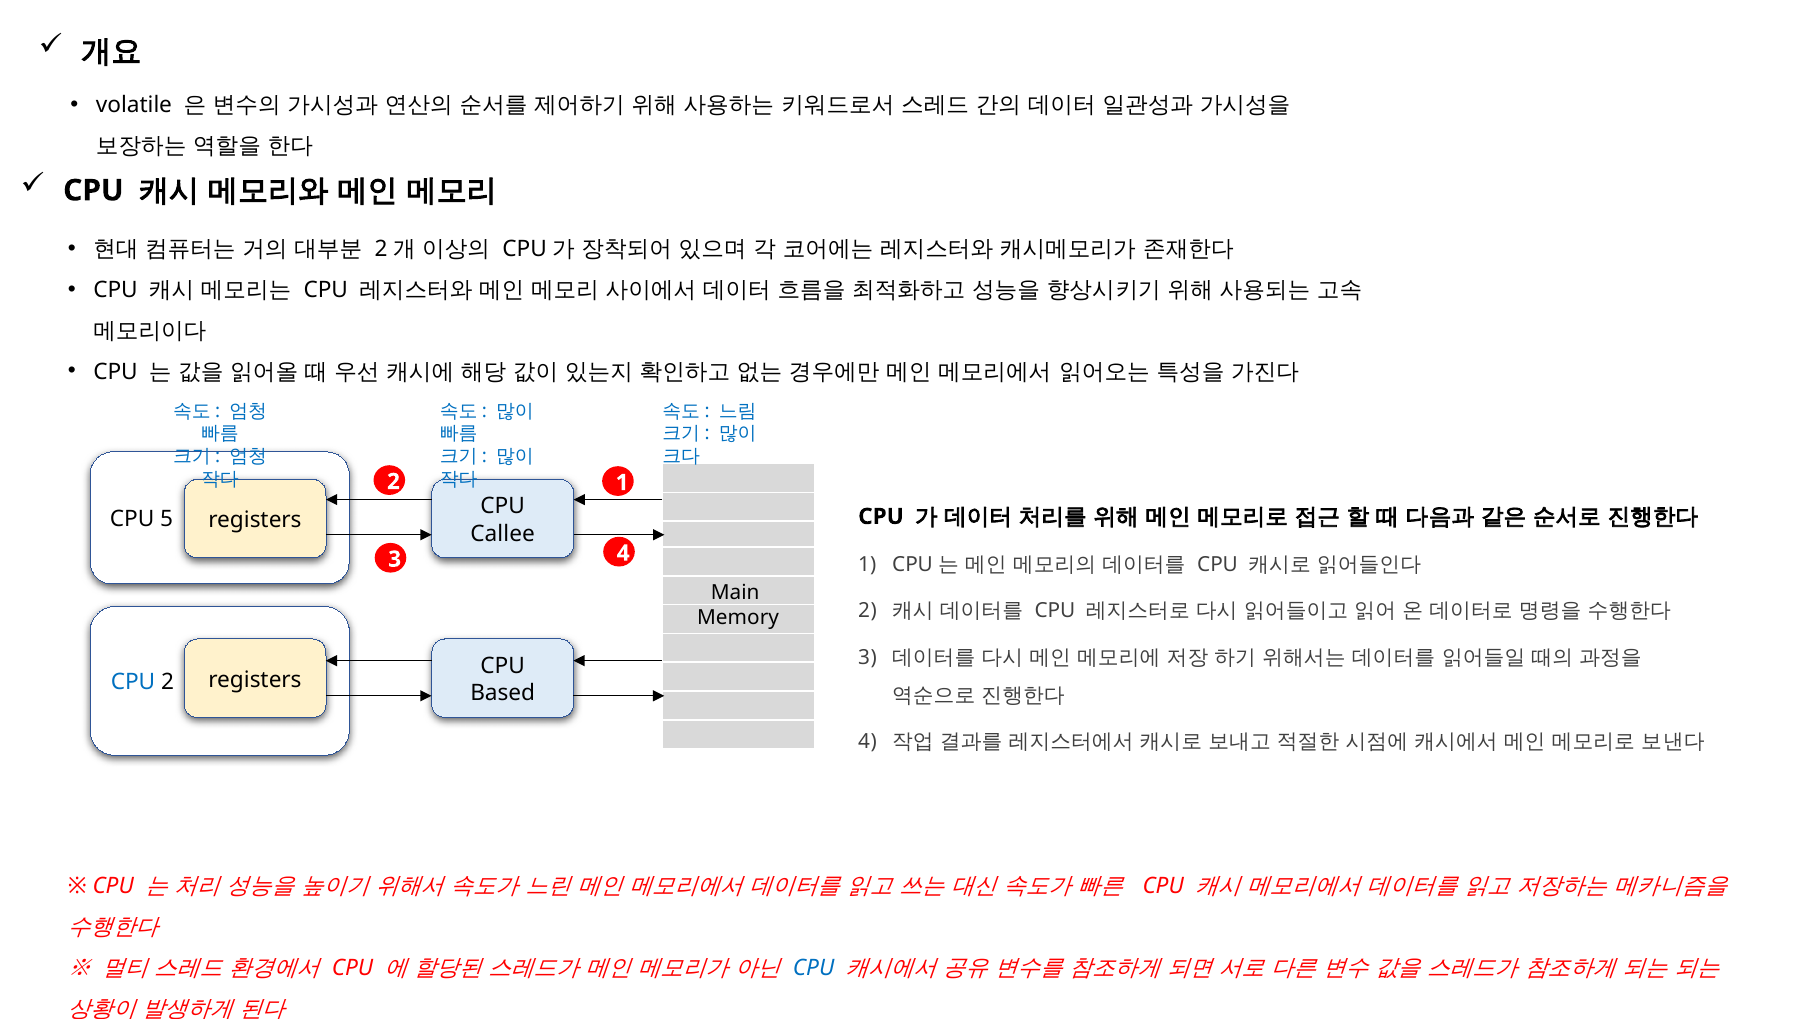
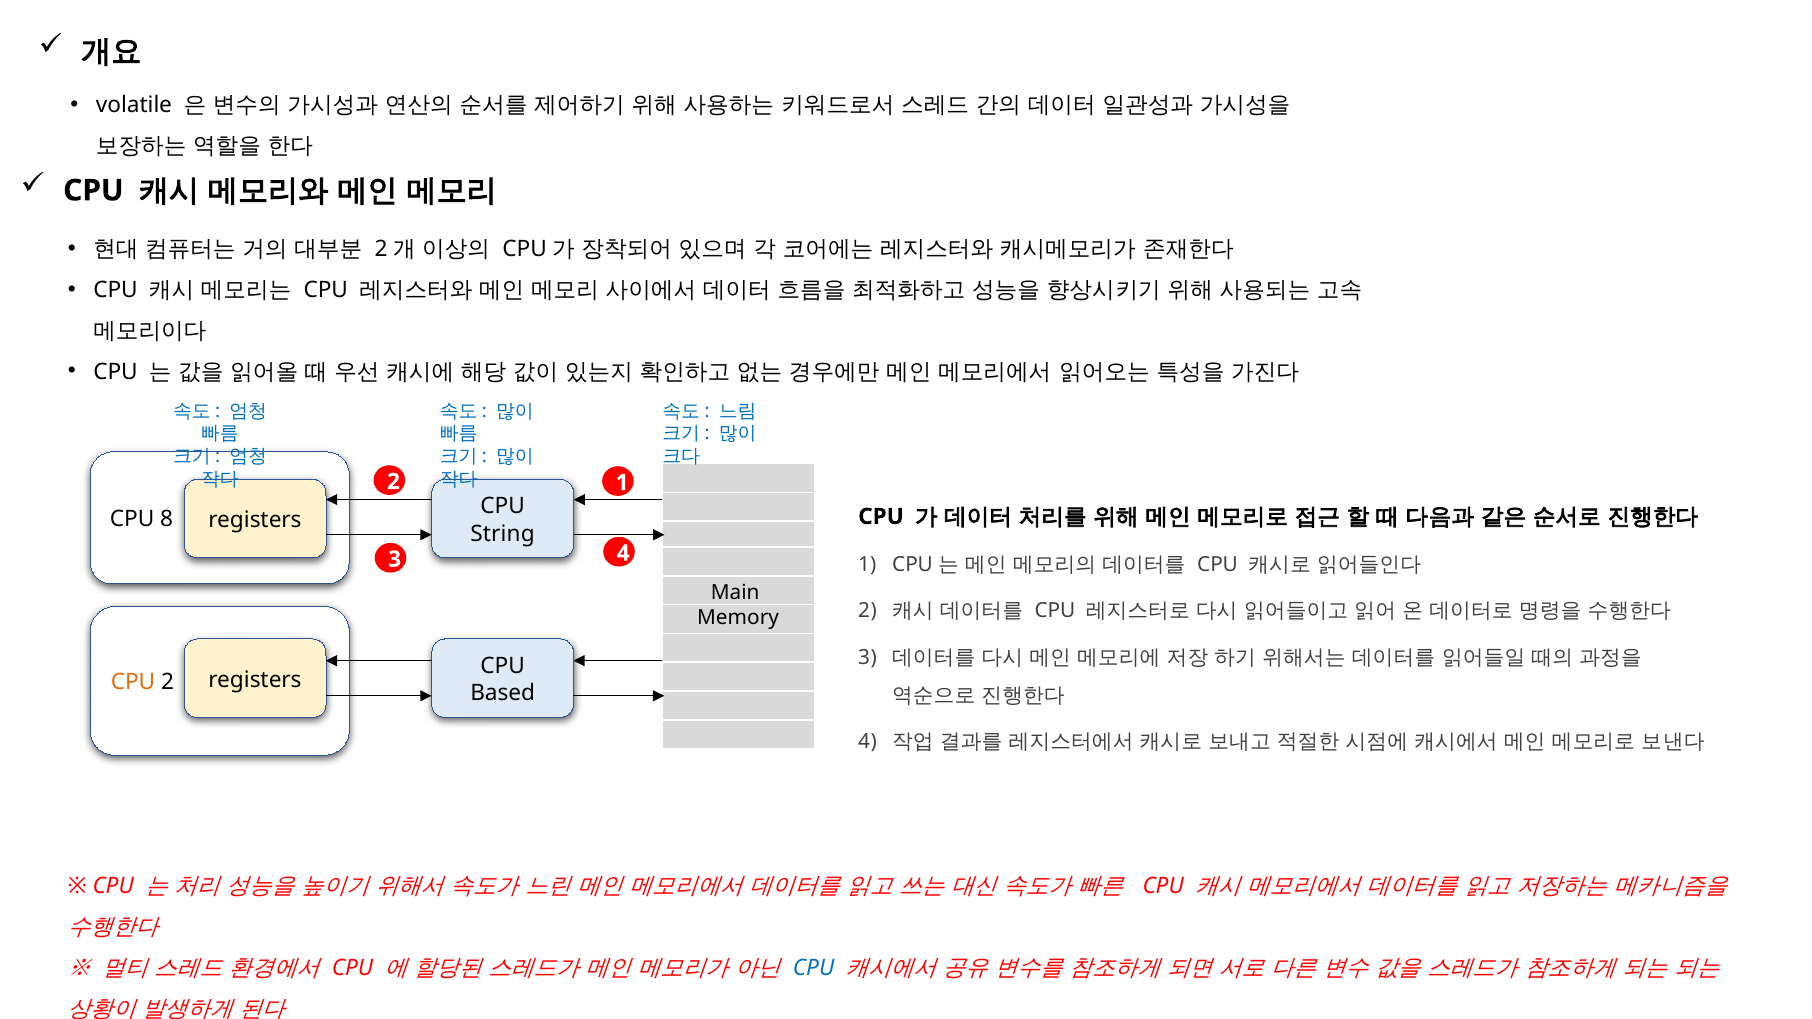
5: 5 -> 8
Callee: Callee -> String
CPU at (133, 683) colour: blue -> orange
